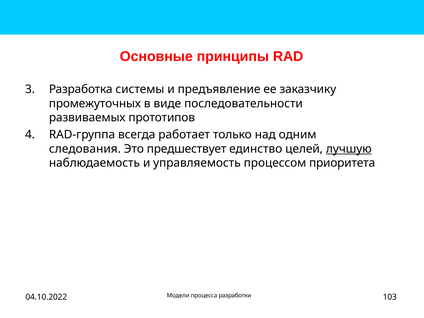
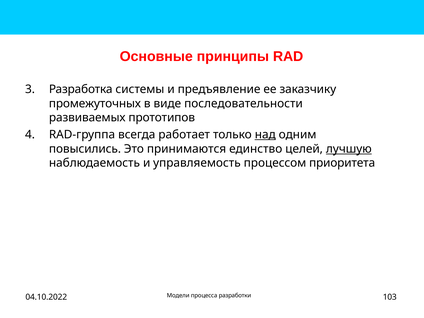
над underline: none -> present
следования: следования -> повысились
предшествует: предшествует -> принимаются
